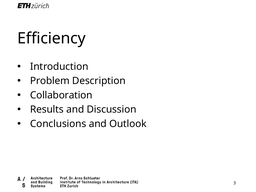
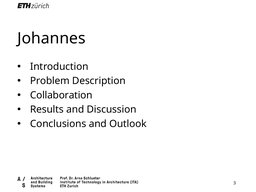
Efficiency: Efficiency -> Johannes
